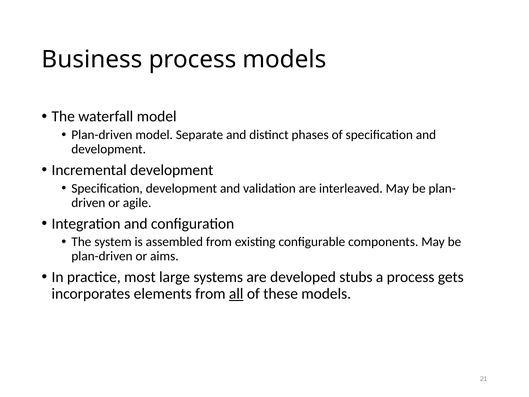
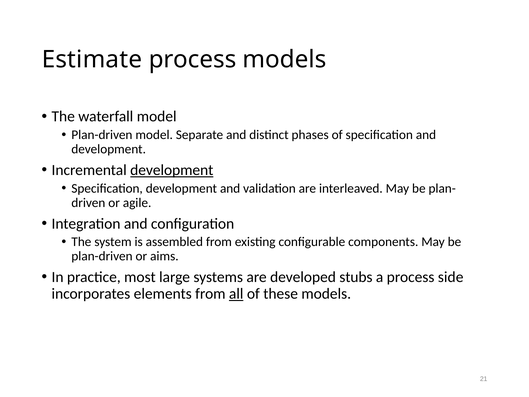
Business: Business -> Estimate
development at (172, 170) underline: none -> present
gets: gets -> side
